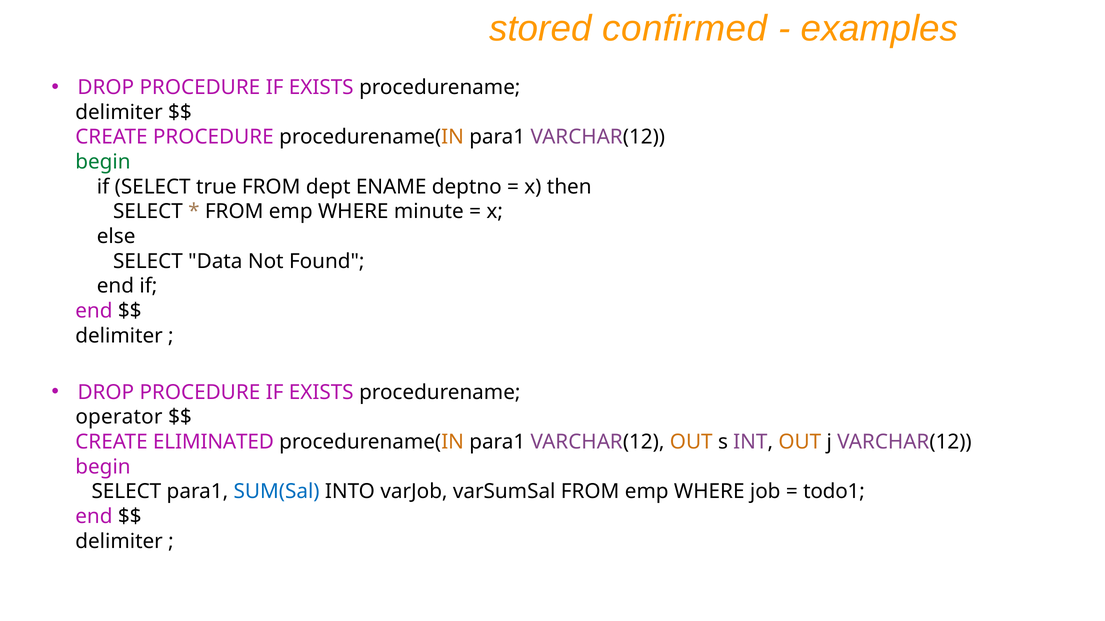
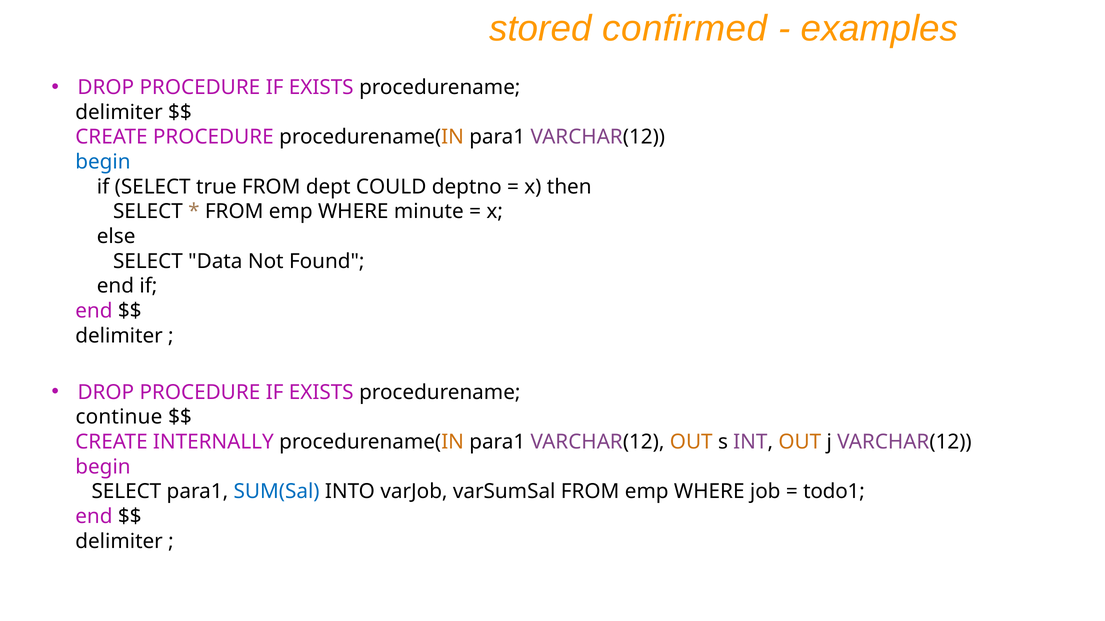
begin at (103, 162) colour: green -> blue
ENAME: ENAME -> COULD
operator: operator -> continue
ELIMINATED: ELIMINATED -> INTERNALLY
